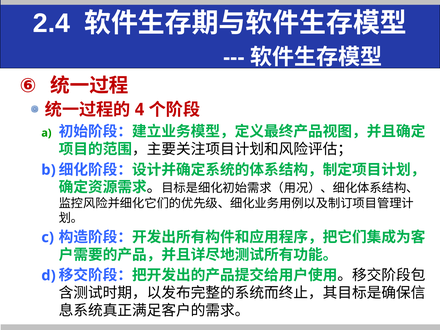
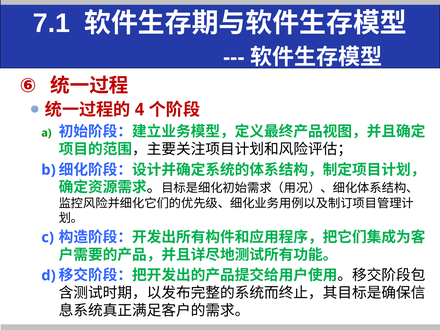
2.4: 2.4 -> 7.1
